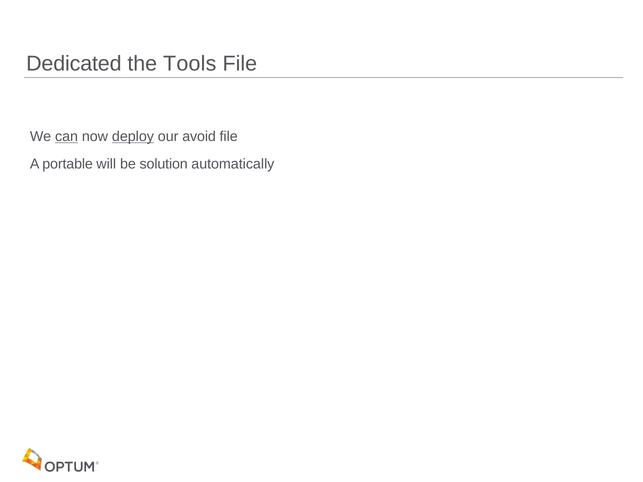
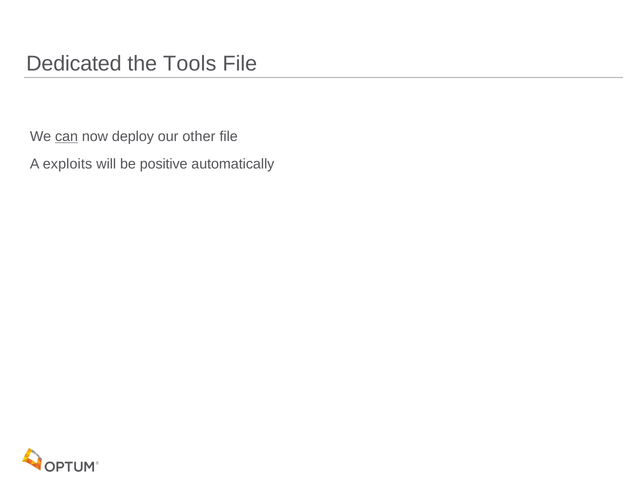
deploy underline: present -> none
avoid: avoid -> other
portable: portable -> exploits
solution: solution -> positive
